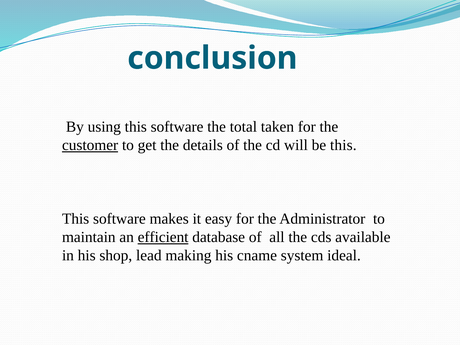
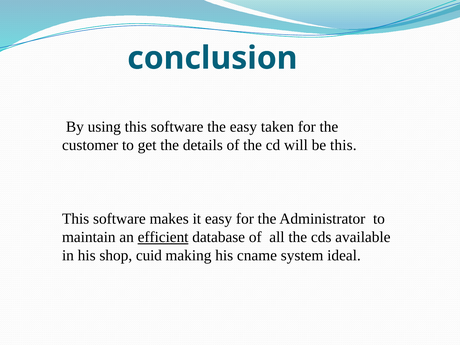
the total: total -> easy
customer underline: present -> none
lead: lead -> cuid
